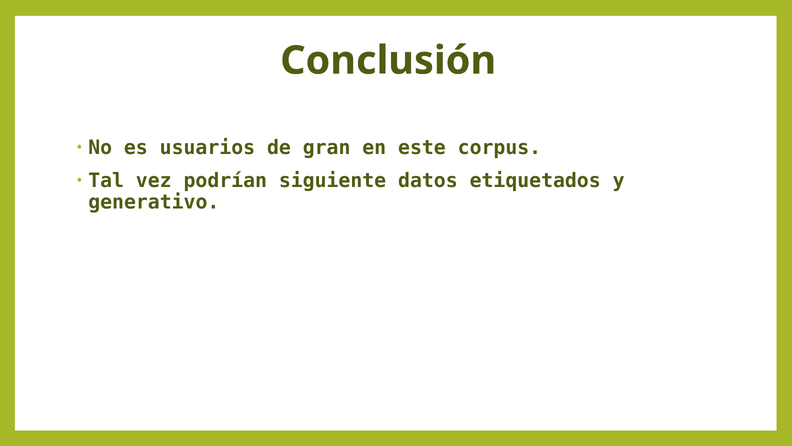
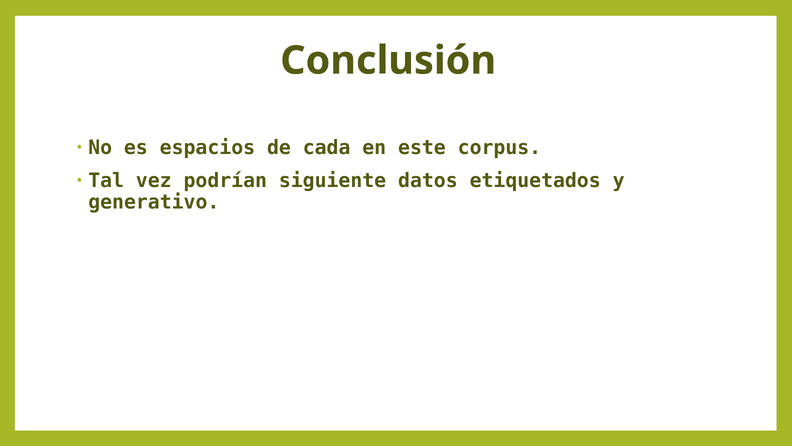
usuarios: usuarios -> espacios
gran: gran -> cada
